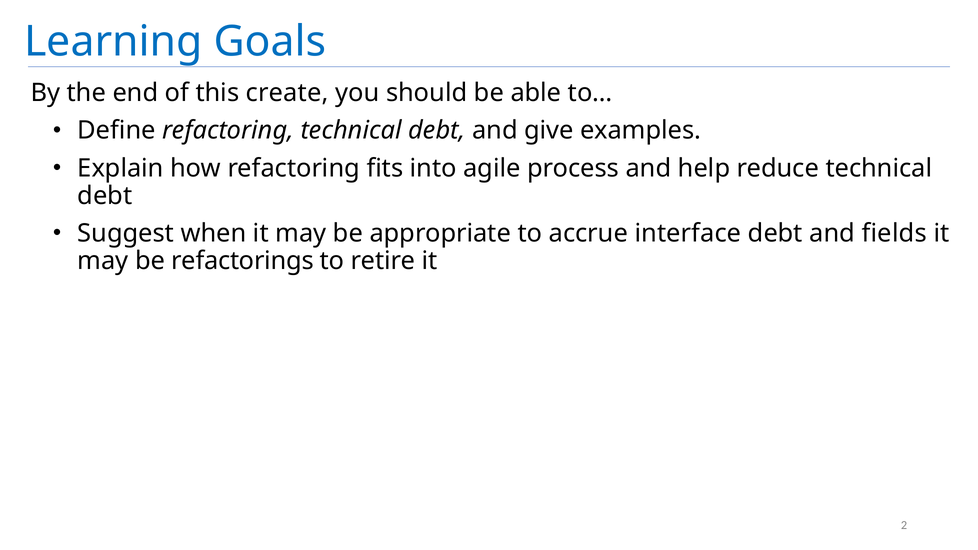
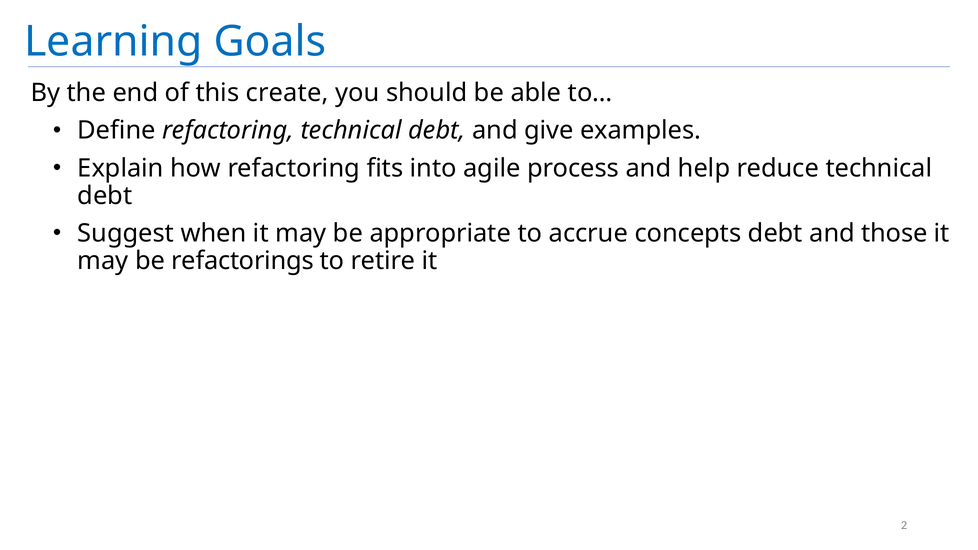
interface: interface -> concepts
fields: fields -> those
